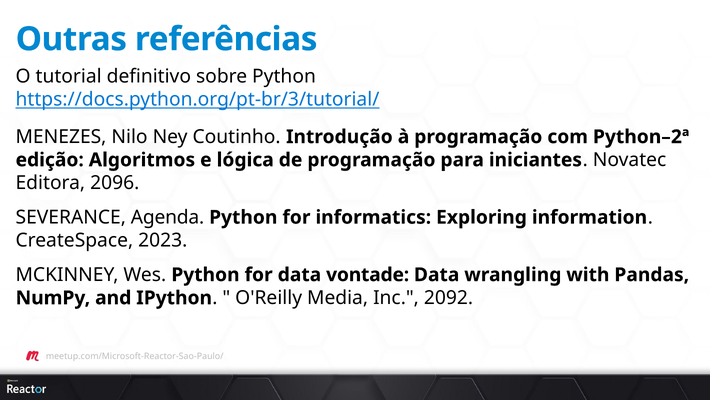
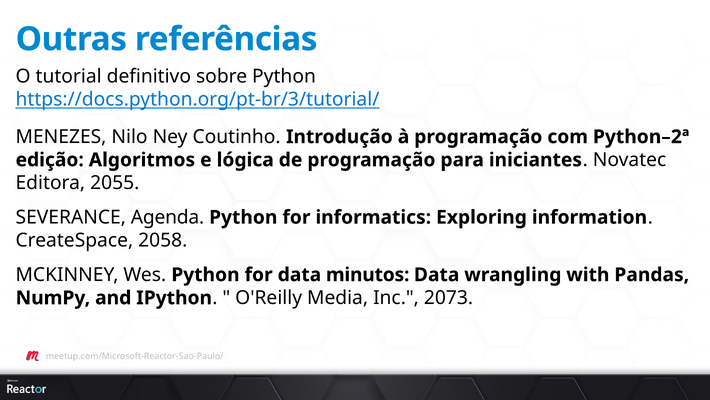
2096: 2096 -> 2055
2023: 2023 -> 2058
vontade: vontade -> minutos
2092: 2092 -> 2073
